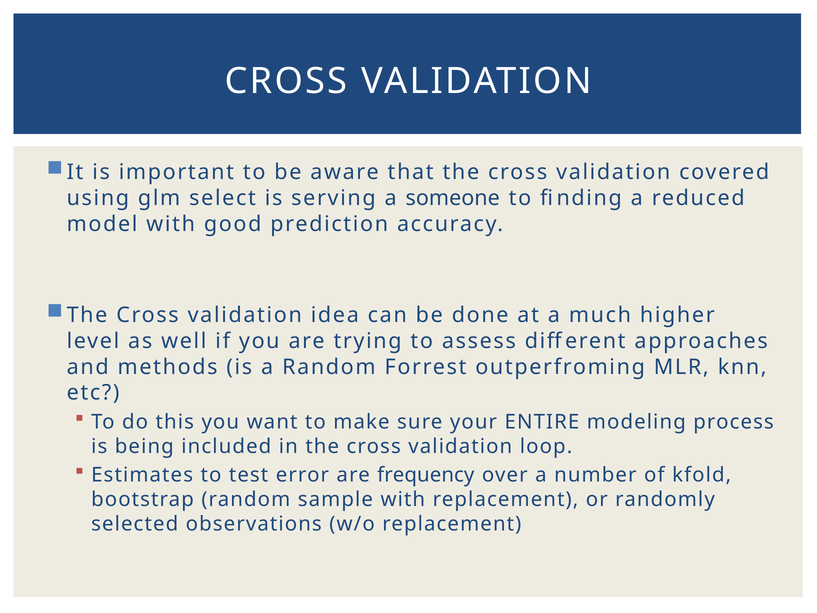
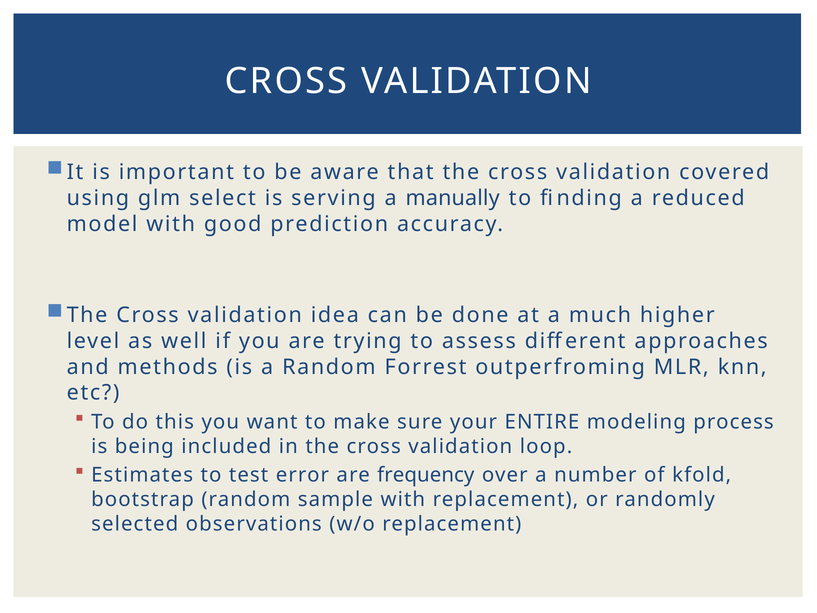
someone: someone -> manually
